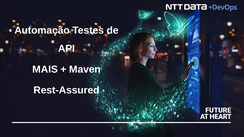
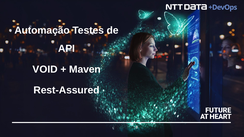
MAIS: MAIS -> VOID
